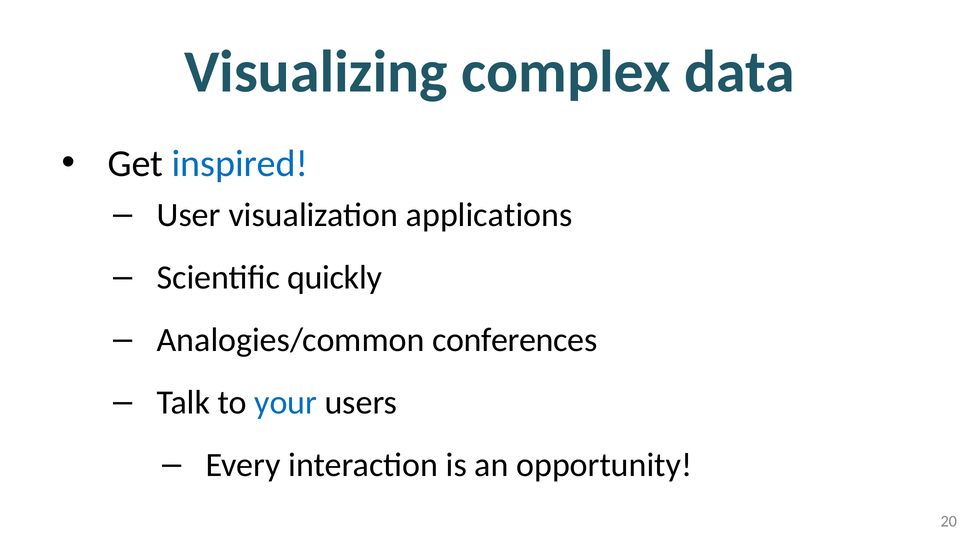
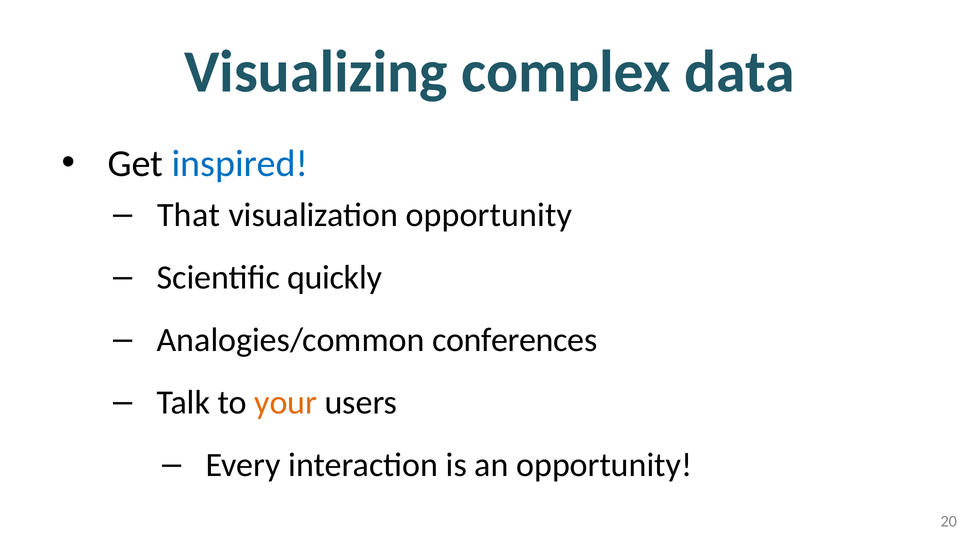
User: User -> That
visualization applications: applications -> opportunity
your colour: blue -> orange
